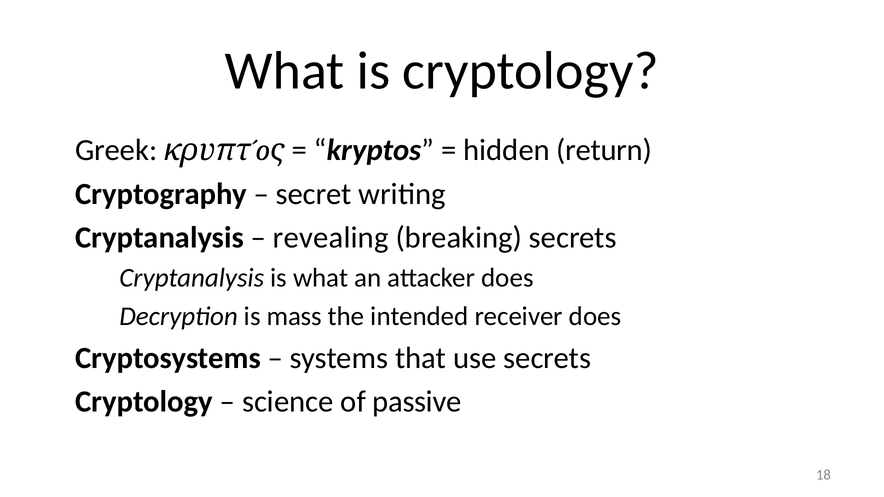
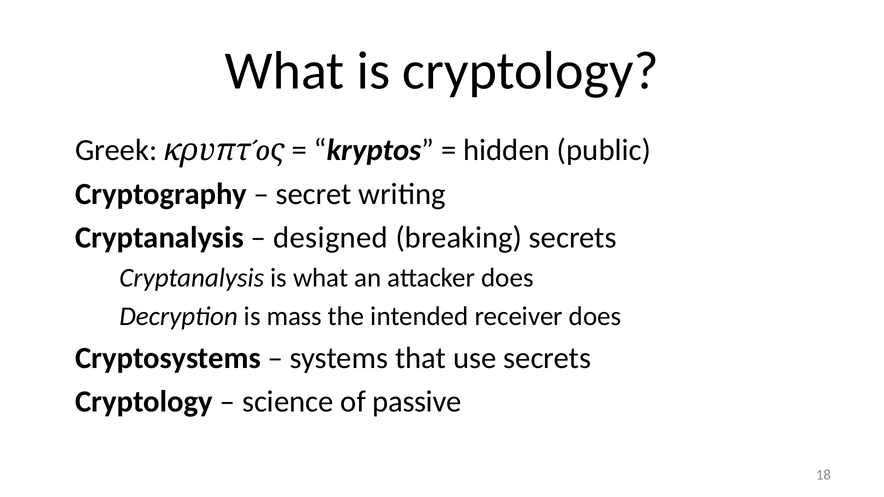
return: return -> public
revealing: revealing -> designed
